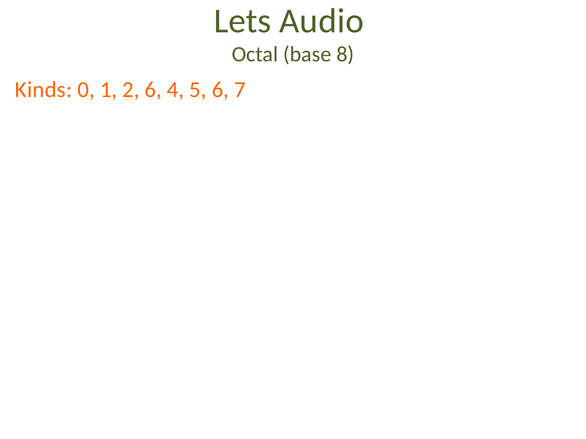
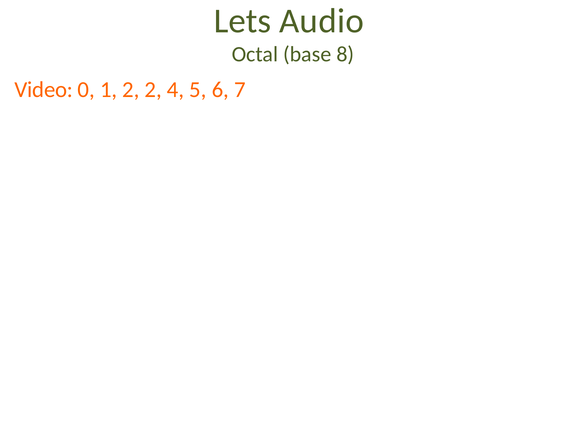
Kinds: Kinds -> Video
2 6: 6 -> 2
